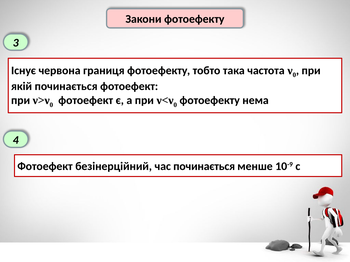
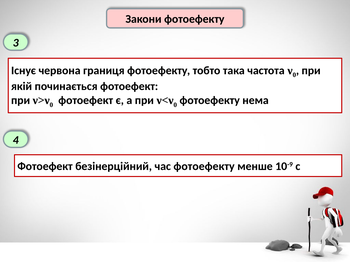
час починається: починається -> фотоефекту
